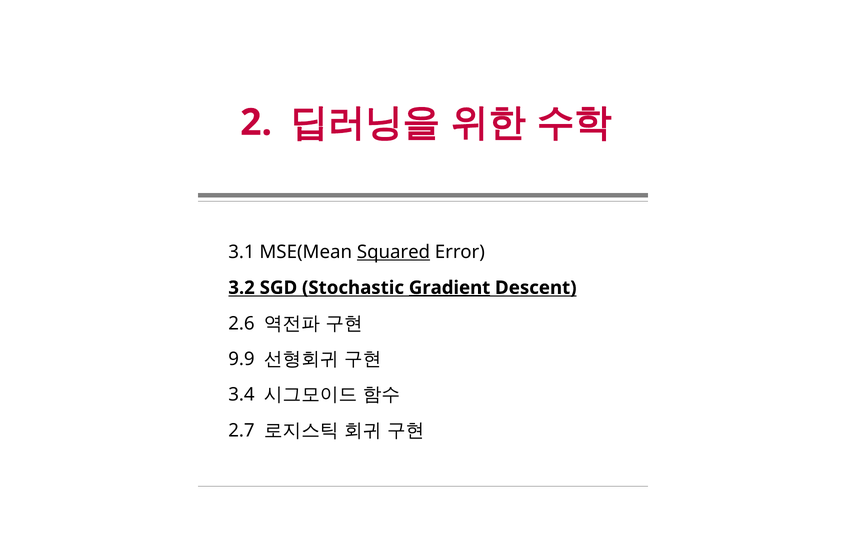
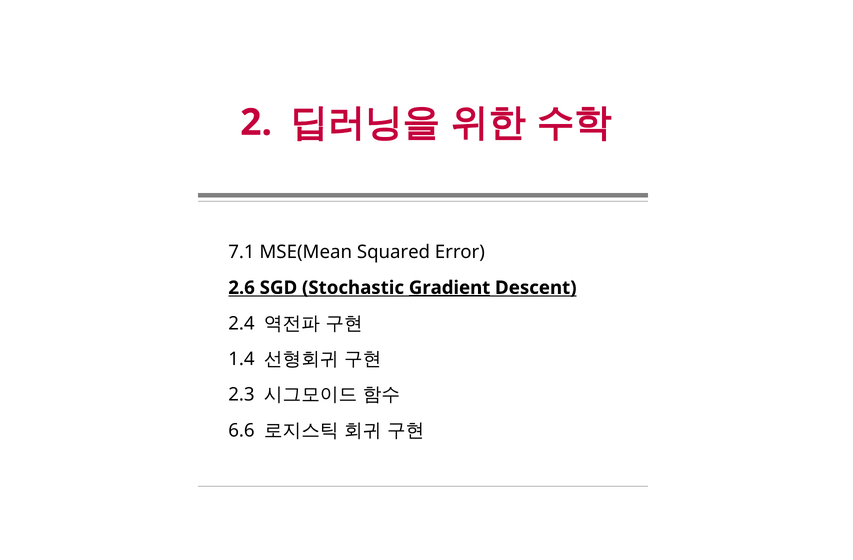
3.1: 3.1 -> 7.1
Squared underline: present -> none
3.2: 3.2 -> 2.6
2.6: 2.6 -> 2.4
9.9: 9.9 -> 1.4
3.4: 3.4 -> 2.3
2.7: 2.7 -> 6.6
